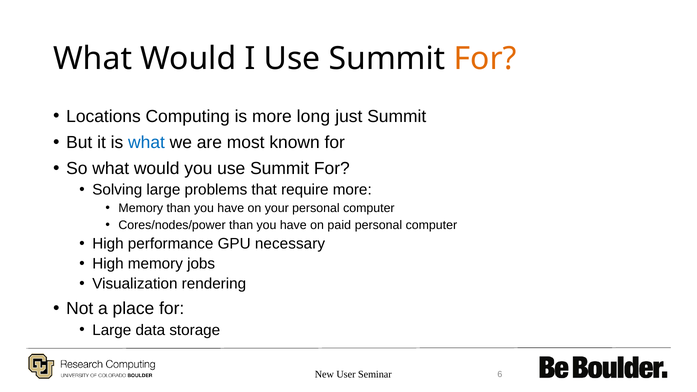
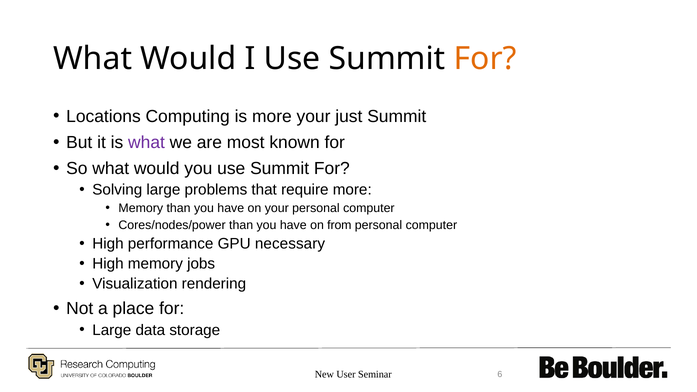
more long: long -> your
what at (147, 142) colour: blue -> purple
paid: paid -> from
